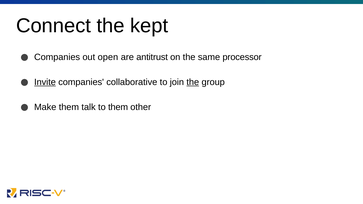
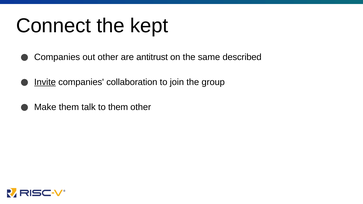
out open: open -> other
processor: processor -> described
collaborative: collaborative -> collaboration
the at (193, 82) underline: present -> none
